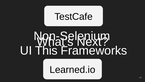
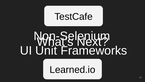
This: This -> Unit
